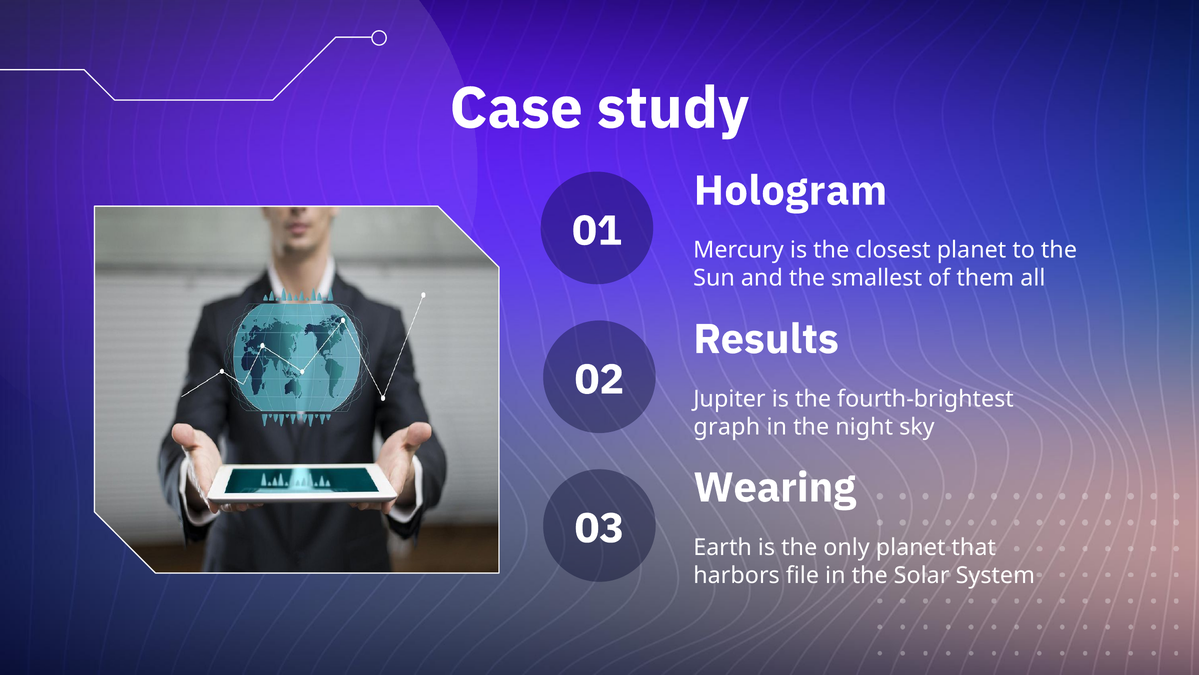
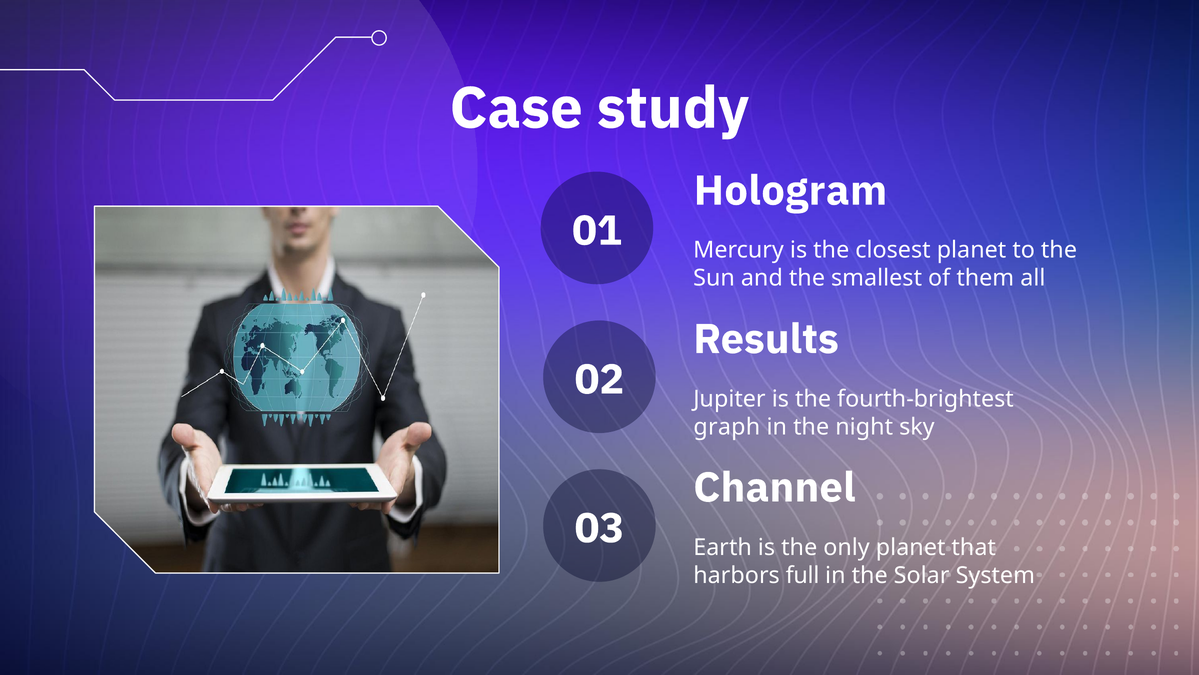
Wearing: Wearing -> Channel
file: file -> full
